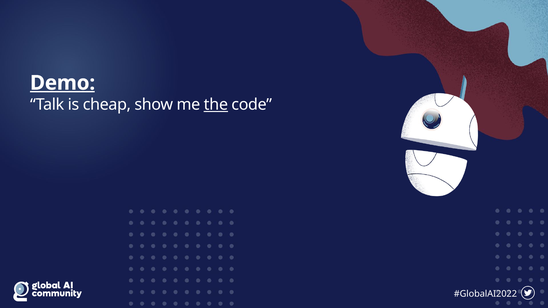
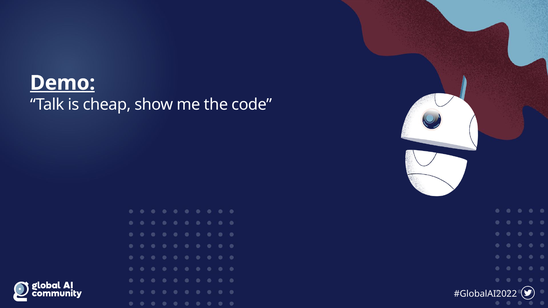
the underline: present -> none
